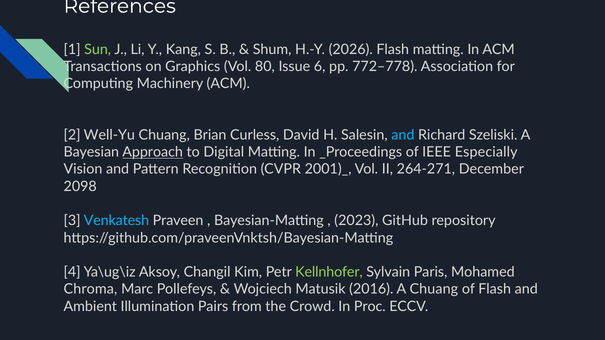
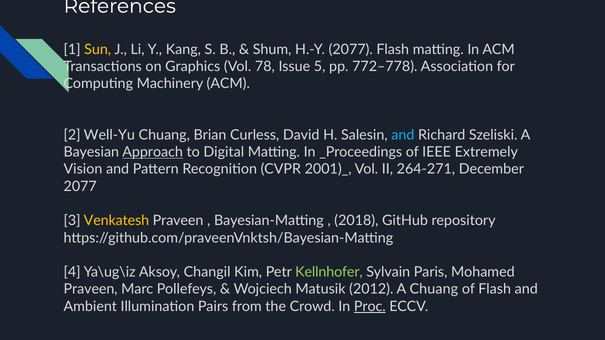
Sun colour: light green -> yellow
H.-Y 2026: 2026 -> 2077
80: 80 -> 78
6: 6 -> 5
Especially: Especially -> Extremely
2098 at (80, 187): 2098 -> 2077
Venkatesh colour: light blue -> yellow
2023: 2023 -> 2018
Chroma at (90, 289): Chroma -> Praveen
2016: 2016 -> 2012
Proc underline: none -> present
